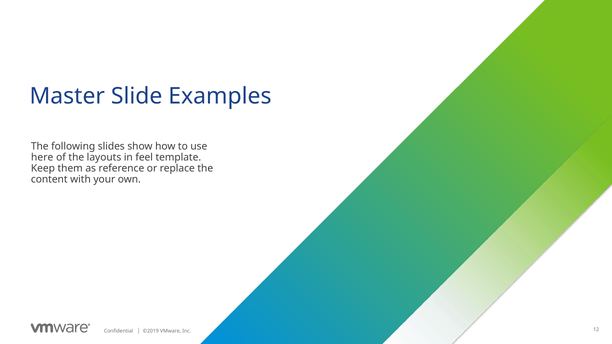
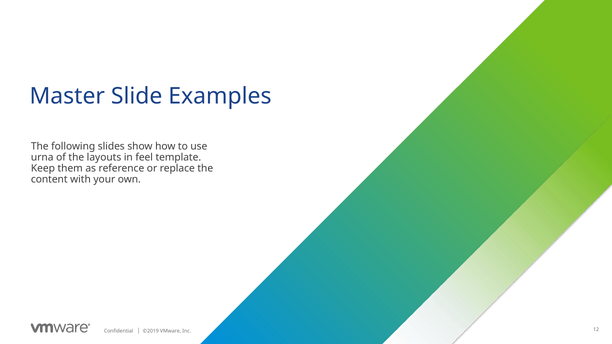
here: here -> urna
